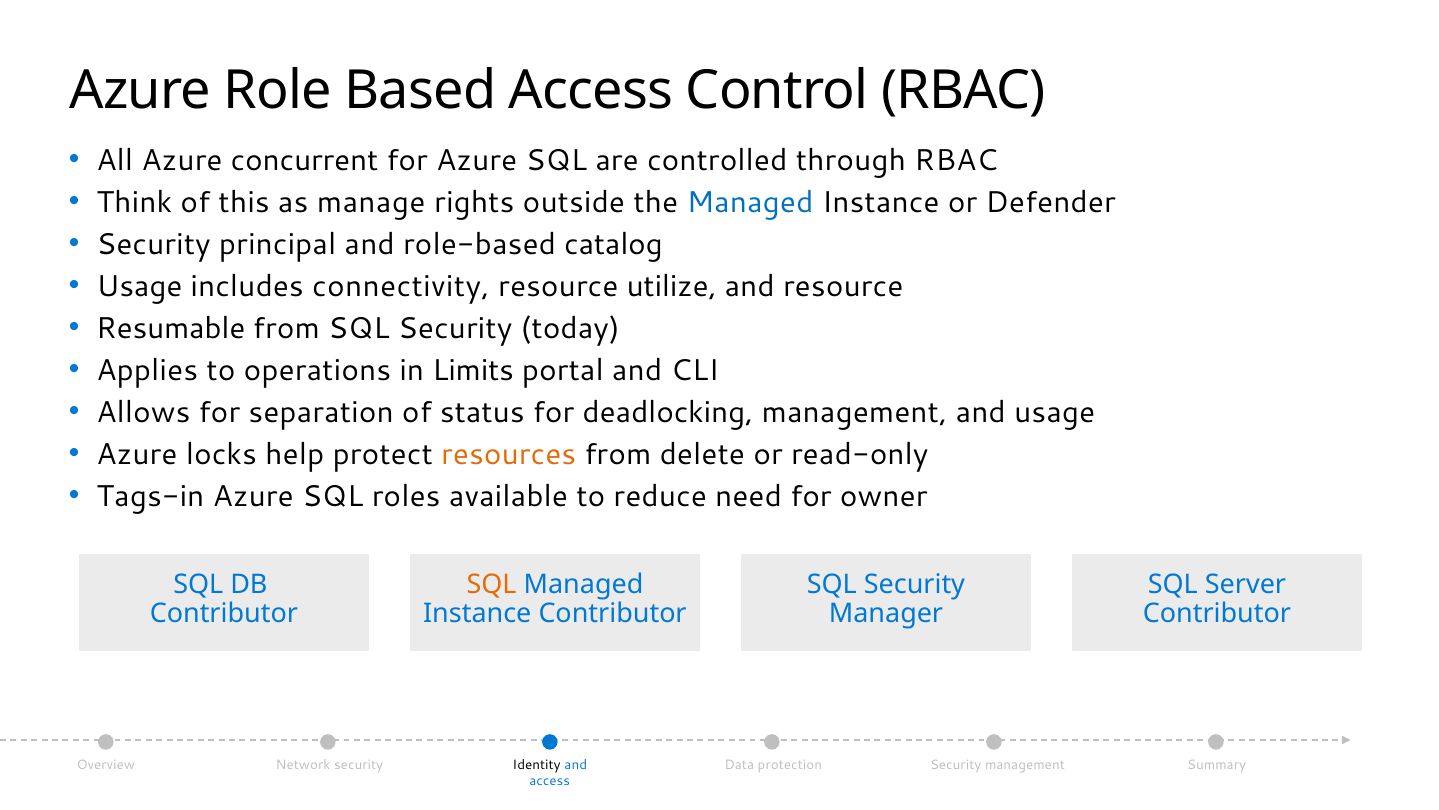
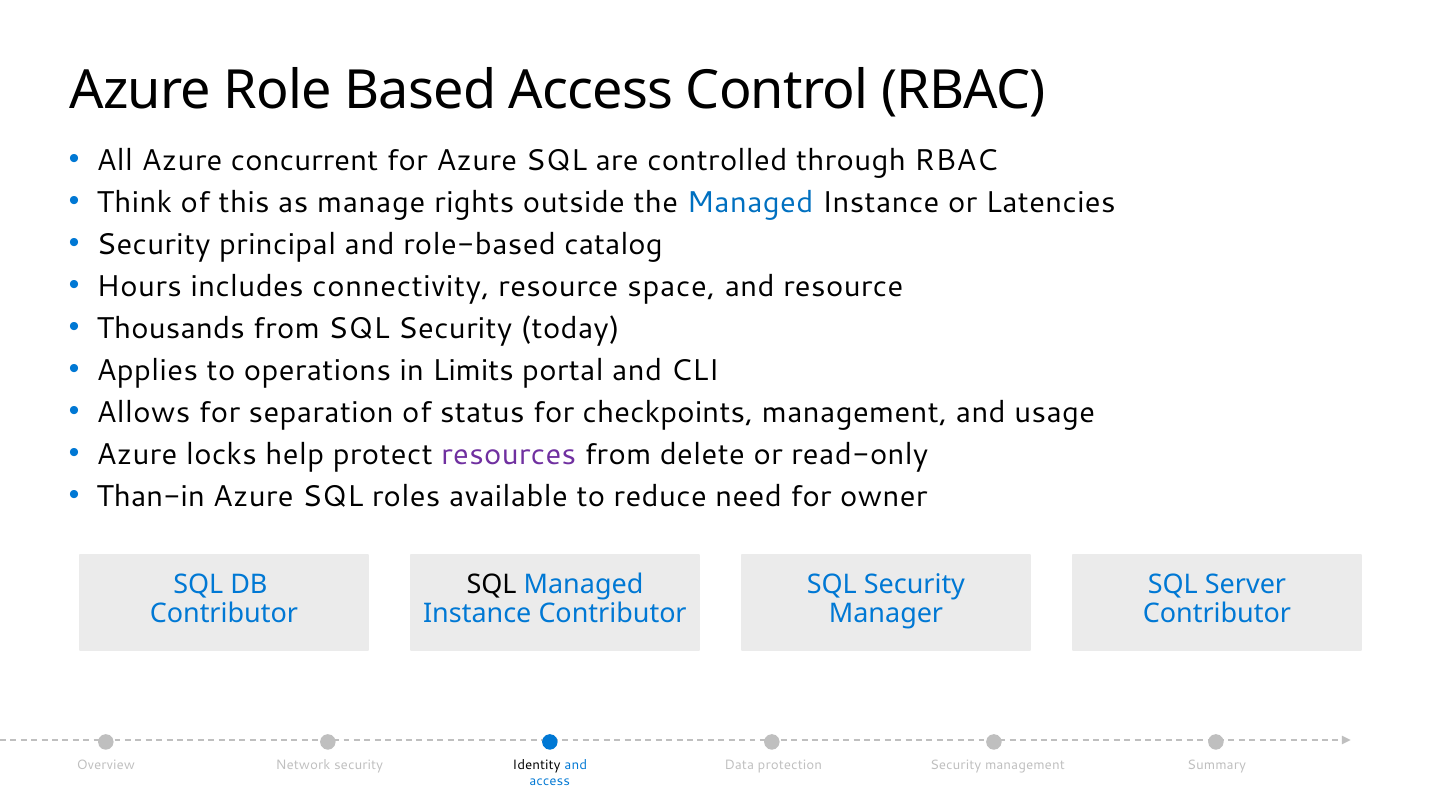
Defender: Defender -> Latencies
Usage at (139, 286): Usage -> Hours
utilize: utilize -> space
Resumable: Resumable -> Thousands
deadlocking: deadlocking -> checkpoints
resources colour: orange -> purple
Tags-in: Tags-in -> Than-in
SQL at (492, 584) colour: orange -> black
